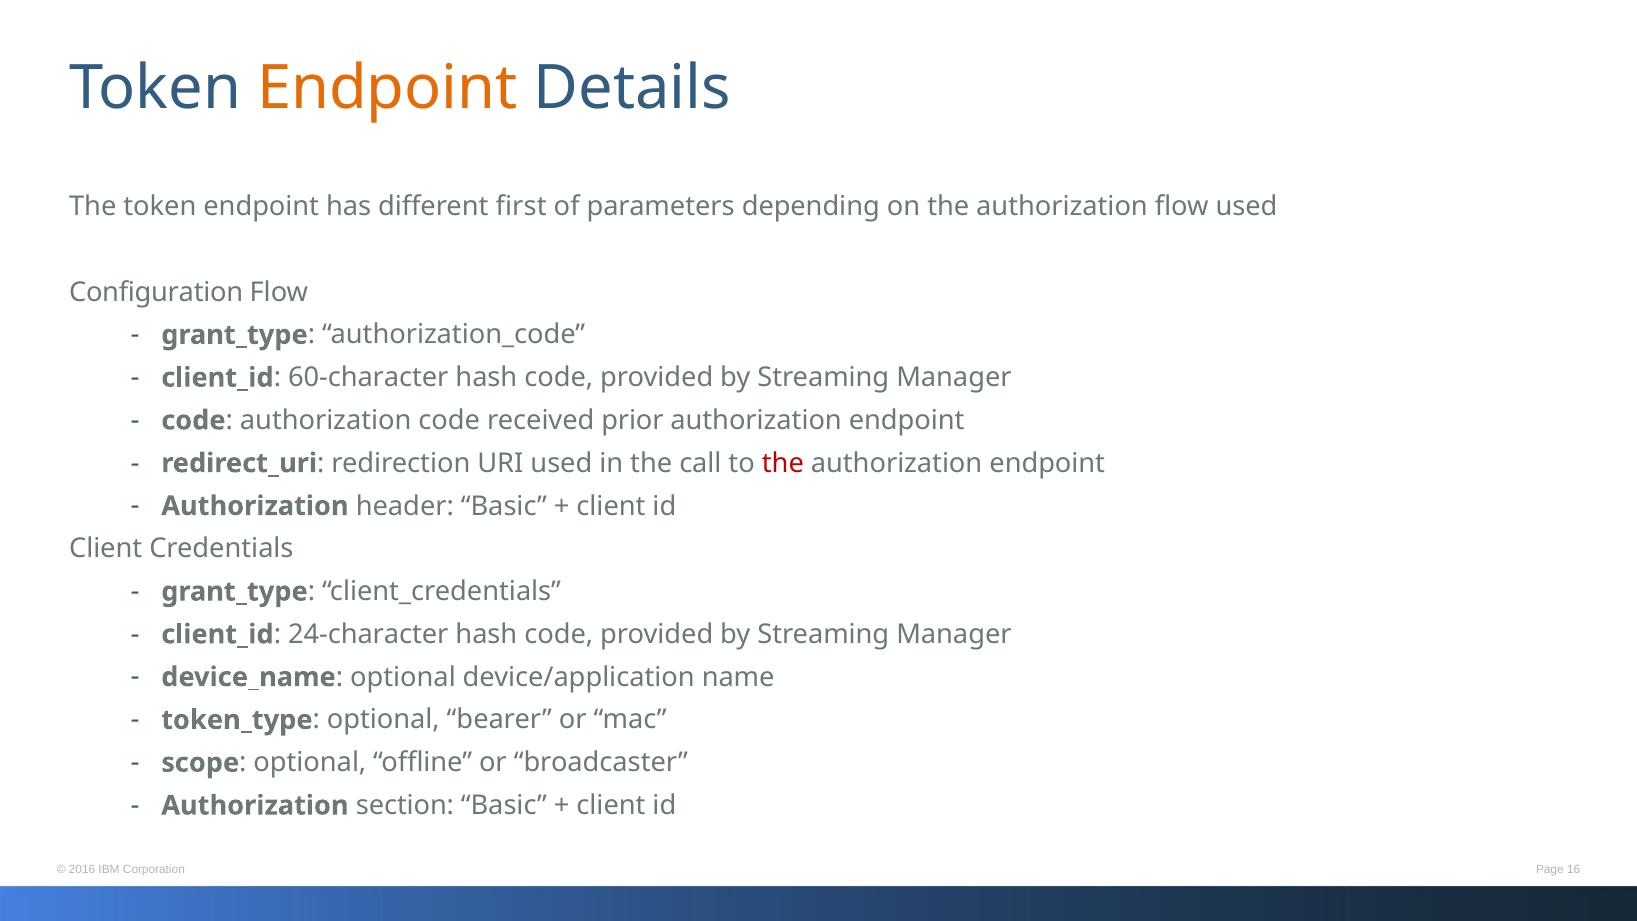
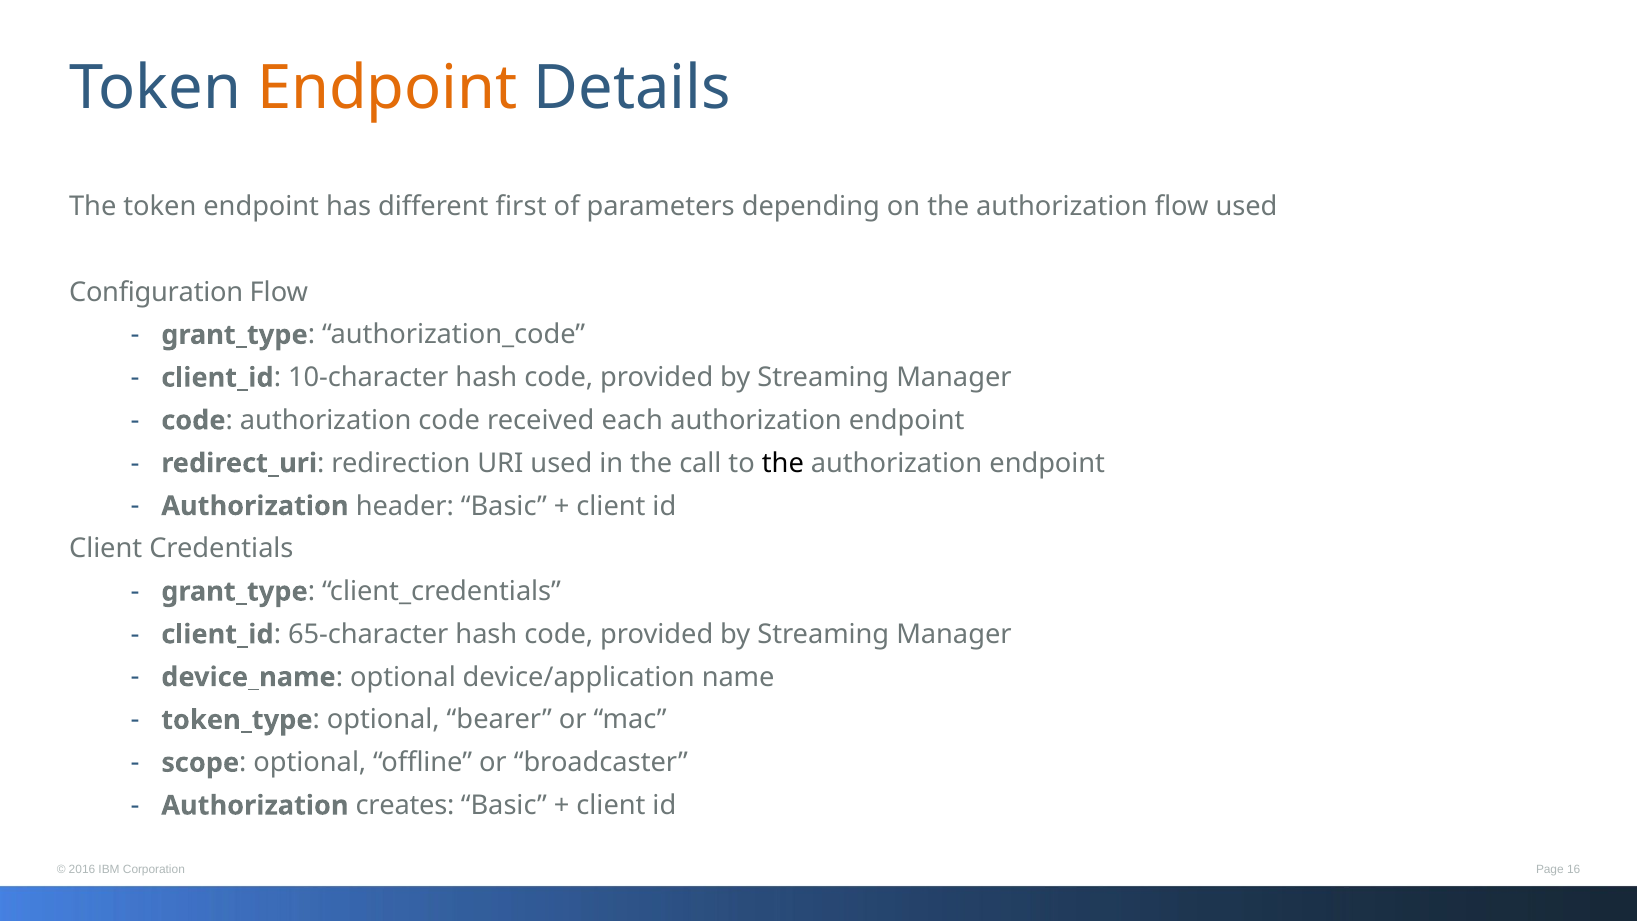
60-character: 60-character -> 10-character
prior: prior -> each
the at (783, 463) colour: red -> black
24-character: 24-character -> 65-character
section: section -> creates
